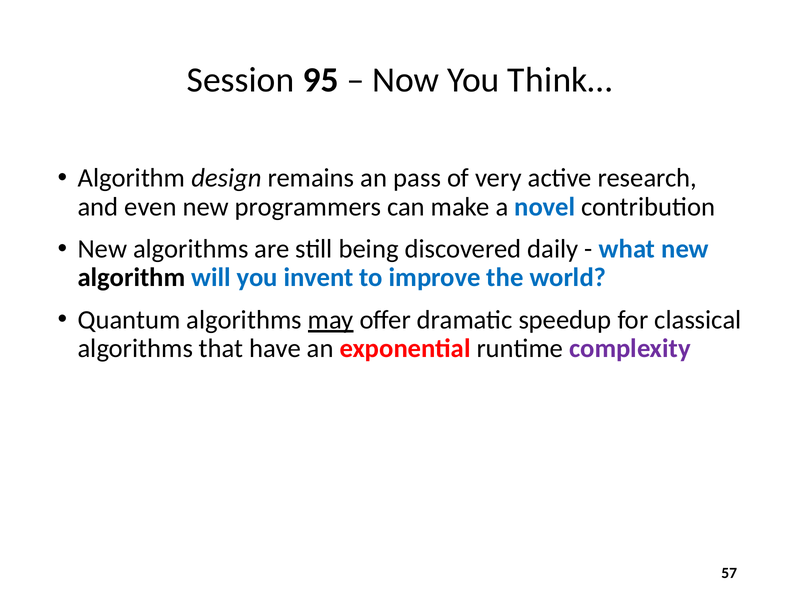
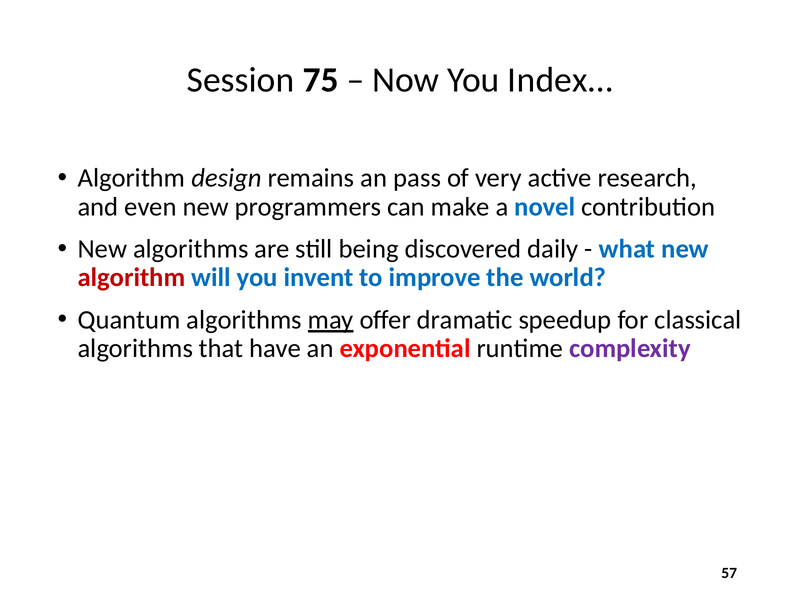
95: 95 -> 75
Think…: Think… -> Index…
algorithm at (132, 278) colour: black -> red
